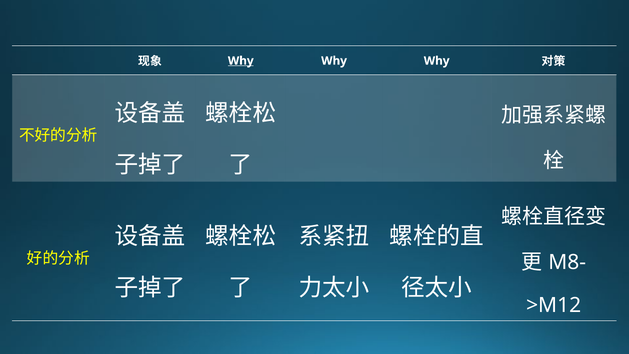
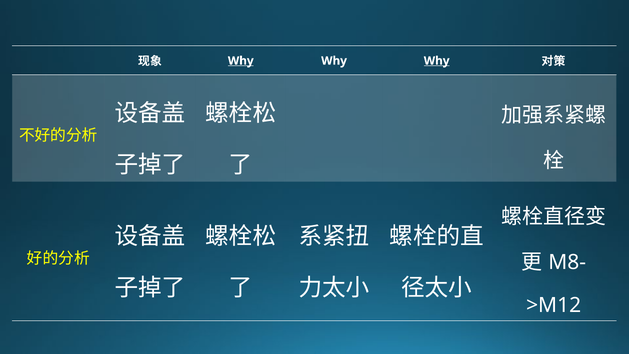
Why at (437, 61) underline: none -> present
